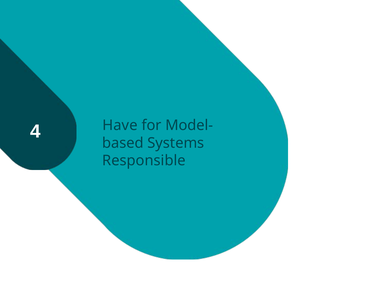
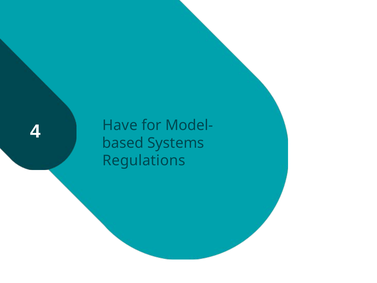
Responsible: Responsible -> Regulations
